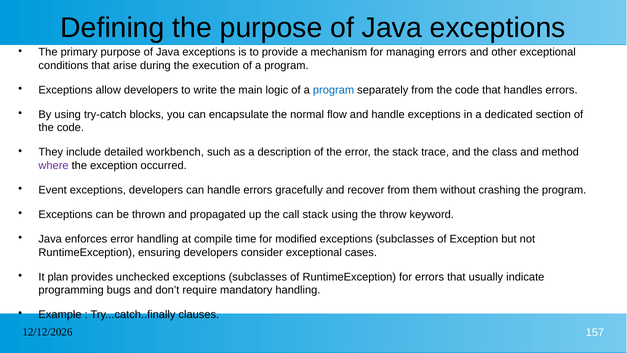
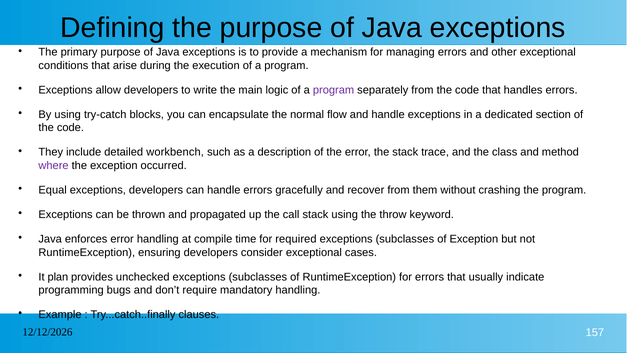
program at (334, 90) colour: blue -> purple
Event: Event -> Equal
modified: modified -> required
